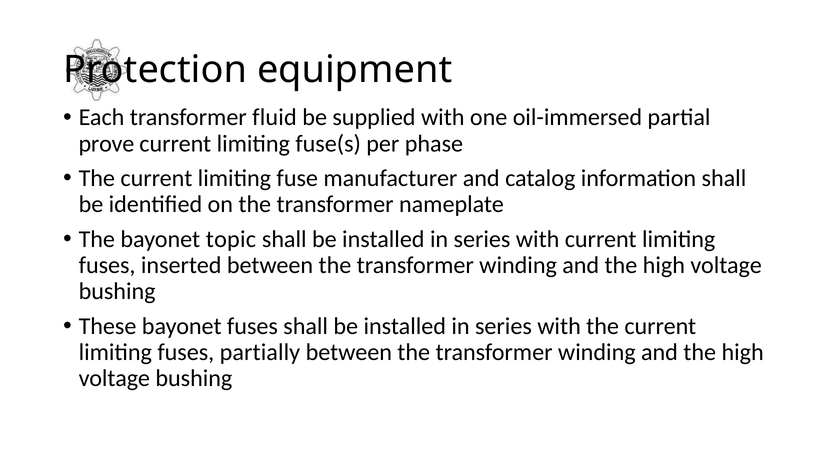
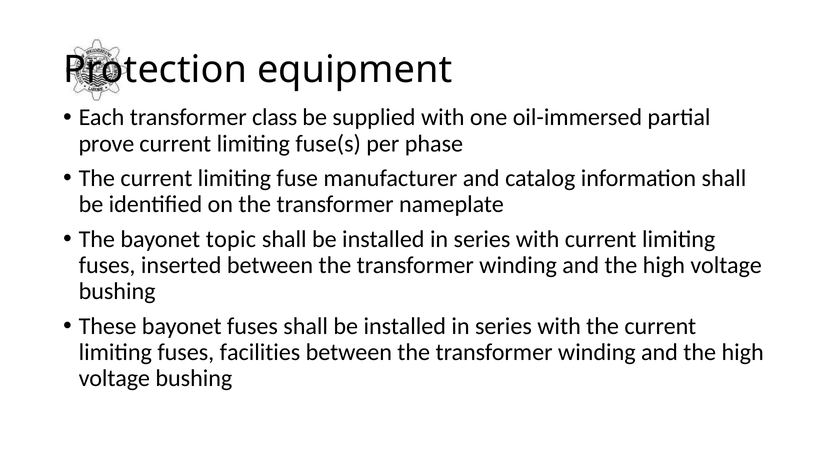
fluid: fluid -> class
partially: partially -> facilities
